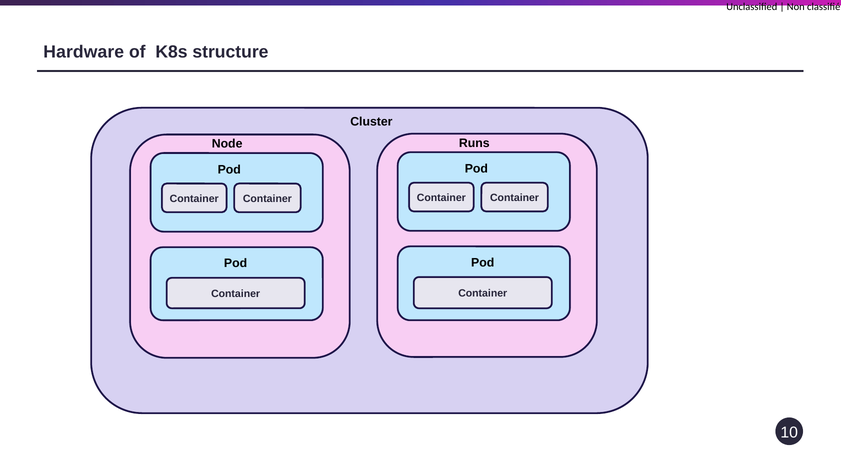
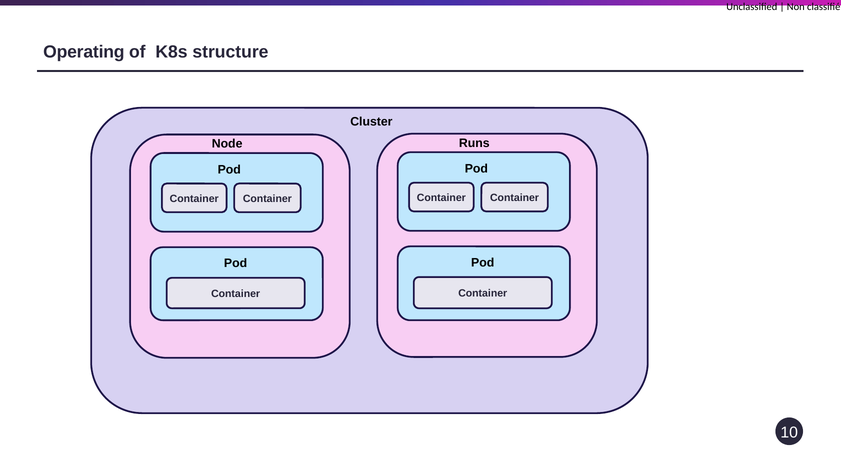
Hardware: Hardware -> Operating
